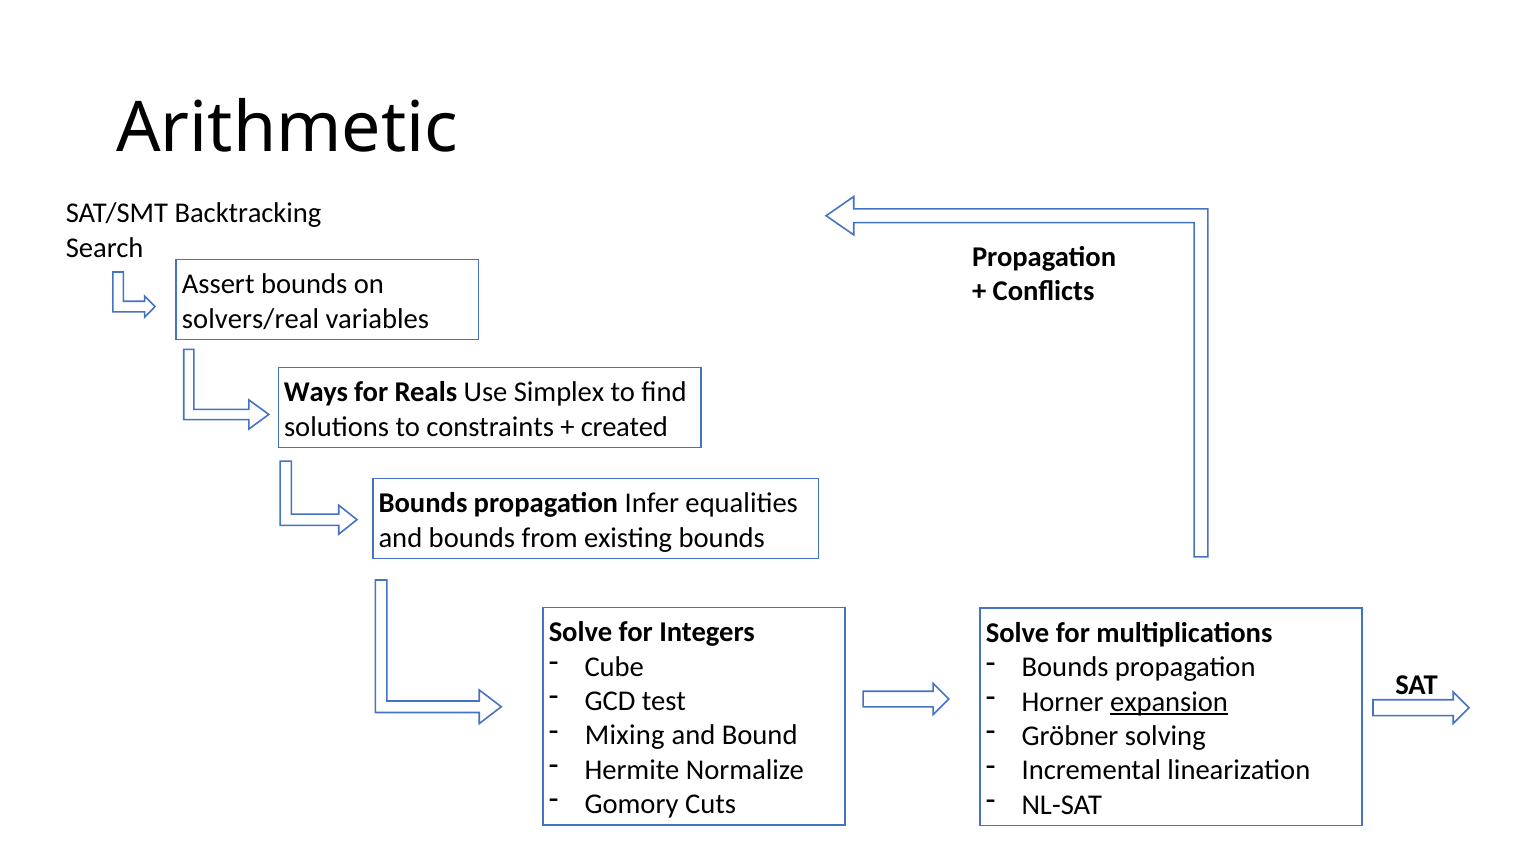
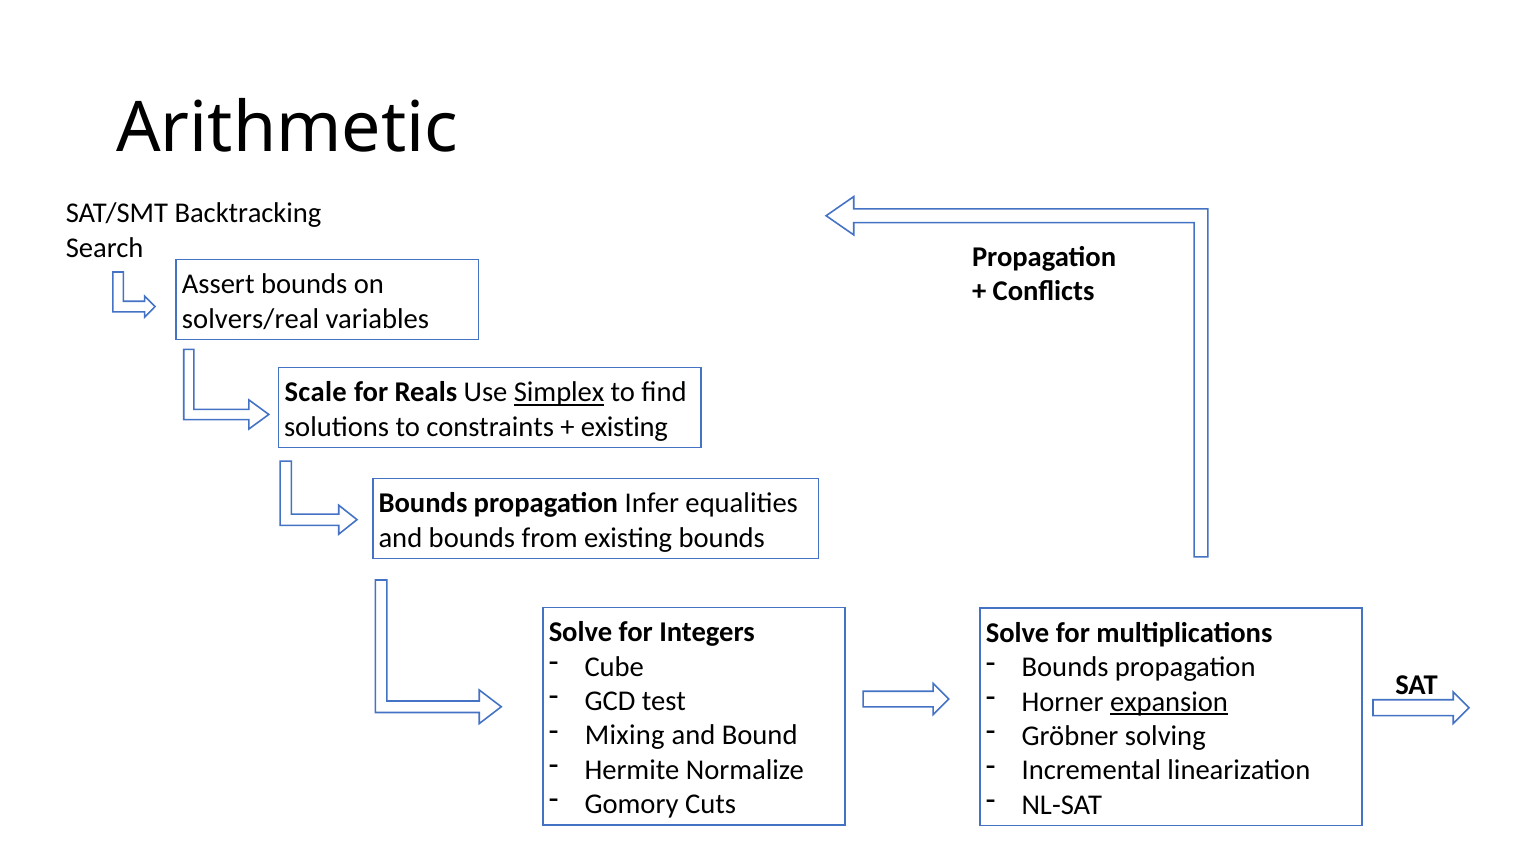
Ways: Ways -> Scale
Simplex underline: none -> present
created at (624, 427): created -> existing
